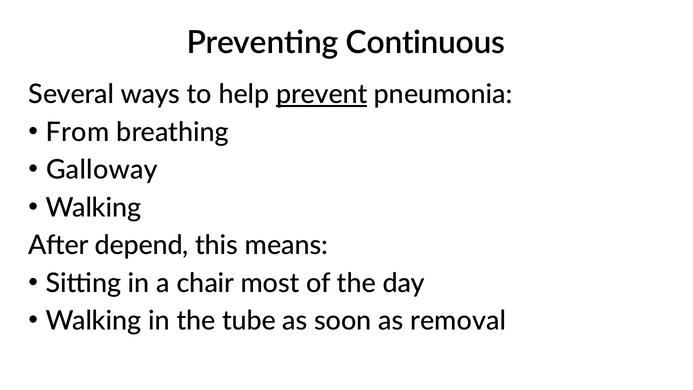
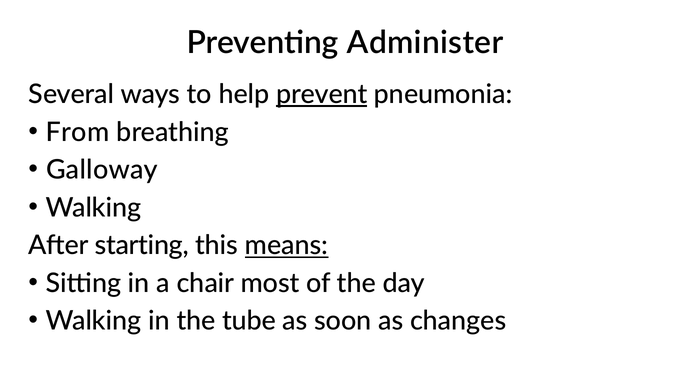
Continuous: Continuous -> Administer
depend: depend -> starting
means underline: none -> present
removal: removal -> changes
